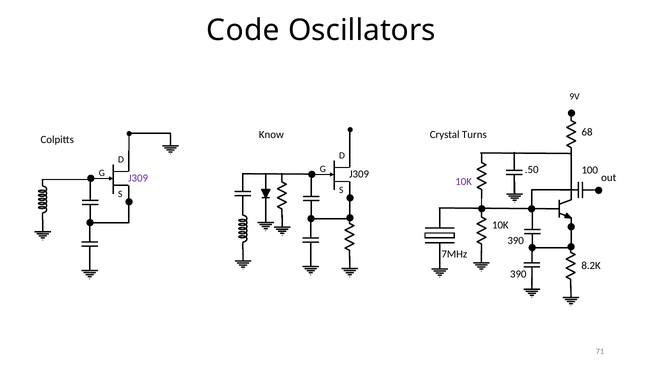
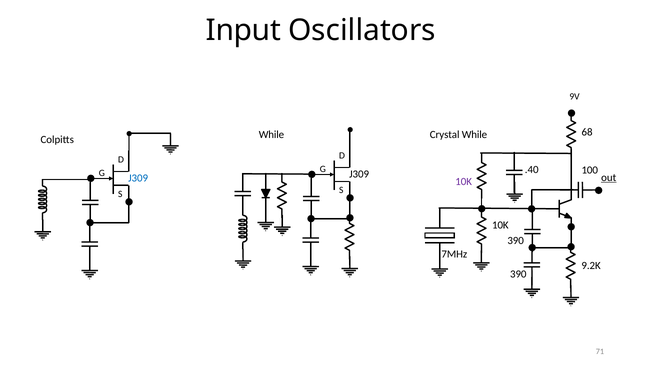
Code: Code -> Input
Know at (271, 134): Know -> While
Crystal Turns: Turns -> While
.50: .50 -> .40
J309 at (138, 178) colour: purple -> blue
out underline: none -> present
8.2K: 8.2K -> 9.2K
